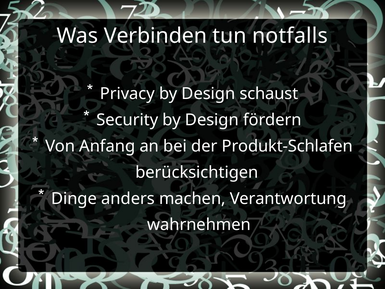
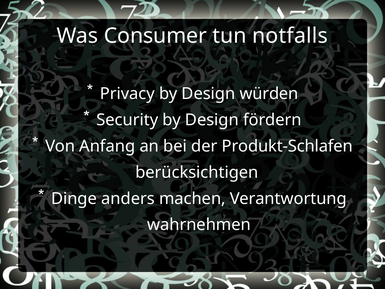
Verbinden: Verbinden -> Consumer
schaust: schaust -> würden
